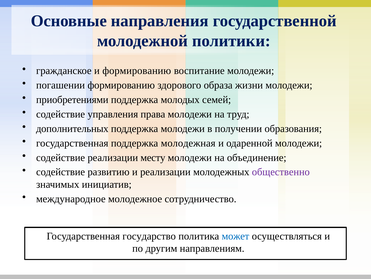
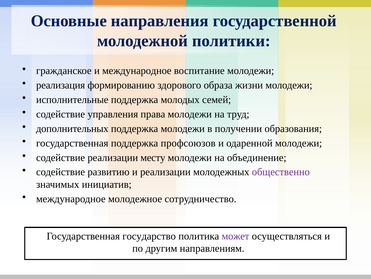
и формированию: формированию -> международное
погашении: погашении -> реализация
приобретениями: приобретениями -> исполнительные
молодежная: молодежная -> профсоюзов
может colour: blue -> purple
